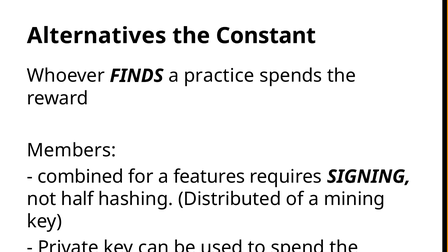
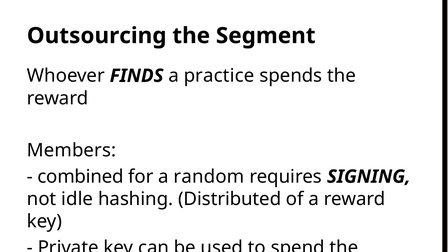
Alternatives: Alternatives -> Outsourcing
Constant: Constant -> Segment
features: features -> random
half: half -> idle
a mining: mining -> reward
